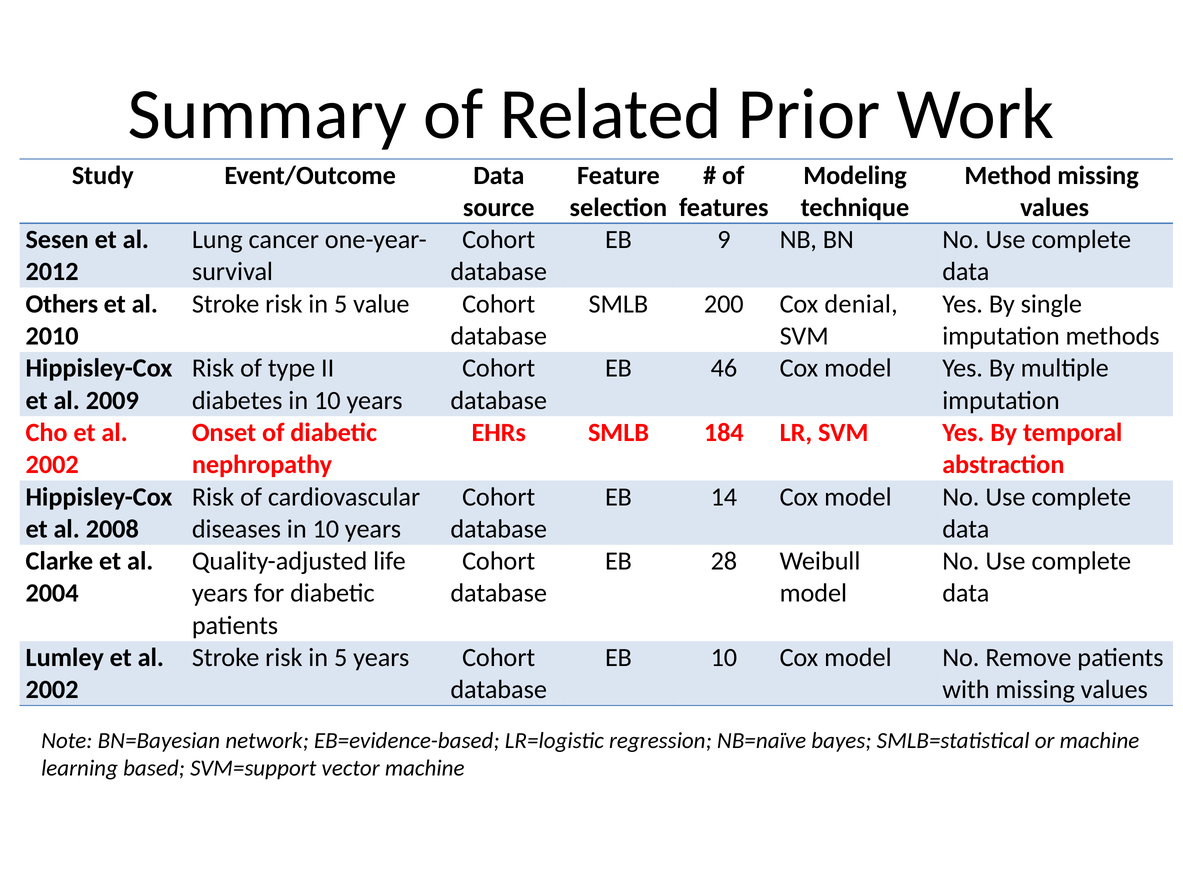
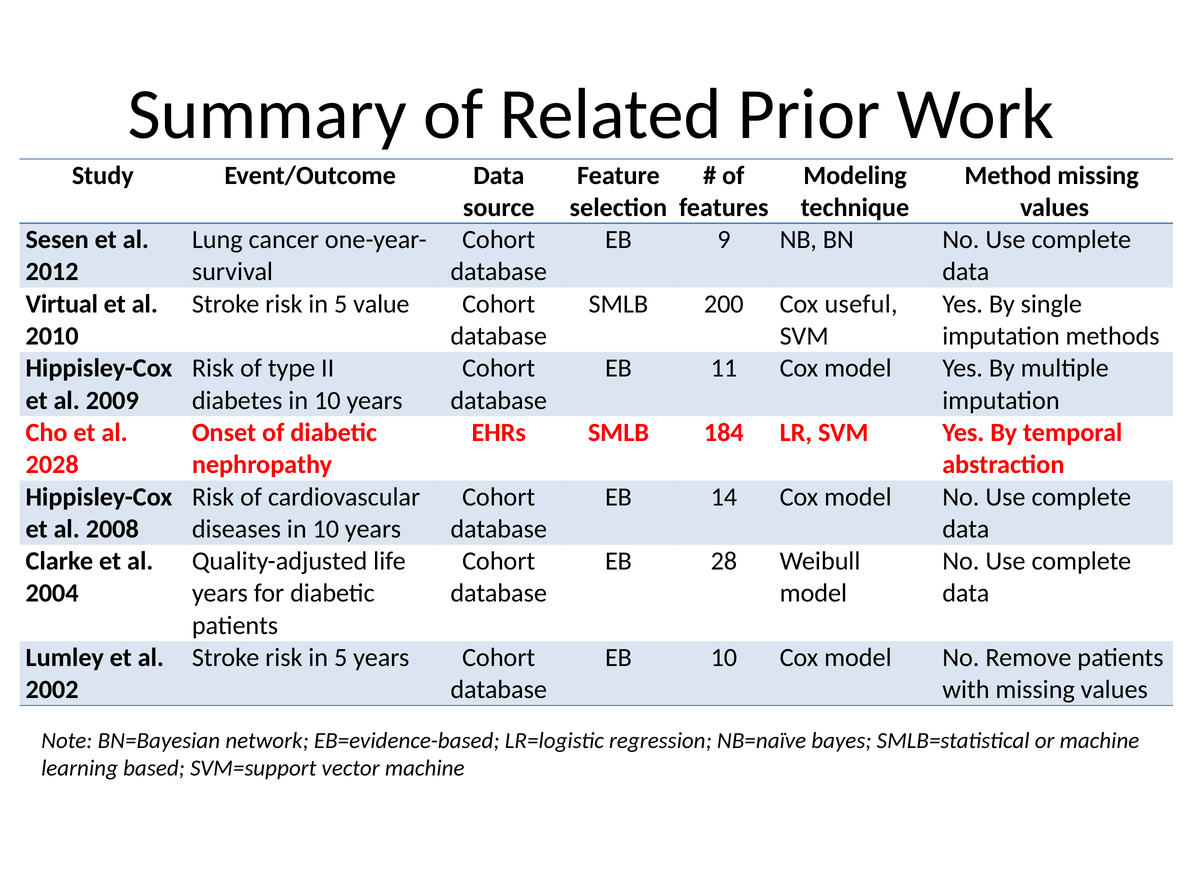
Others: Others -> Virtual
denial: denial -> useful
46: 46 -> 11
2002 at (52, 465): 2002 -> 2028
